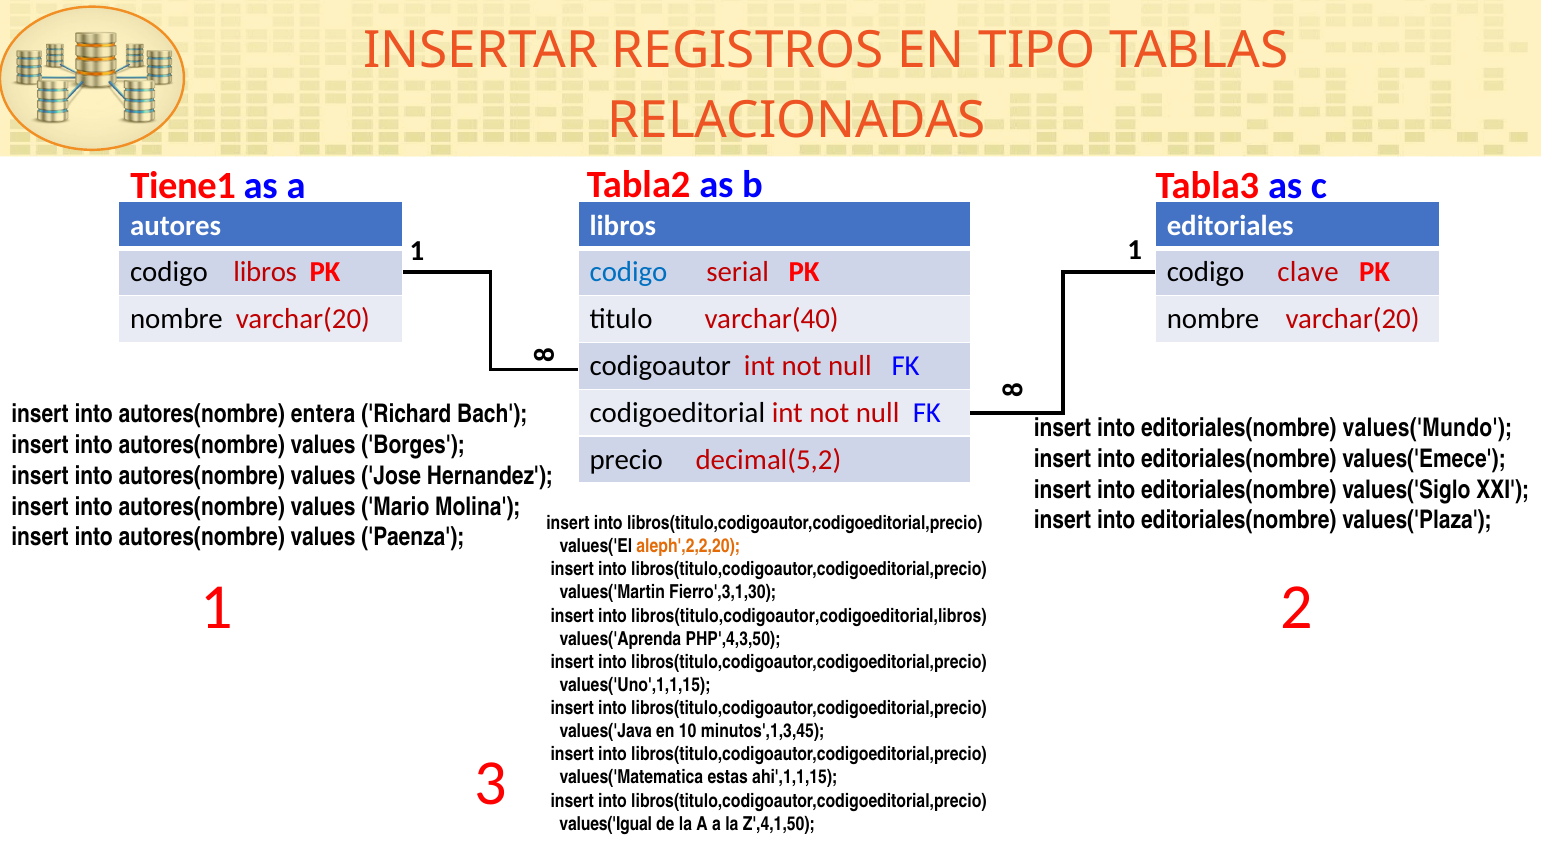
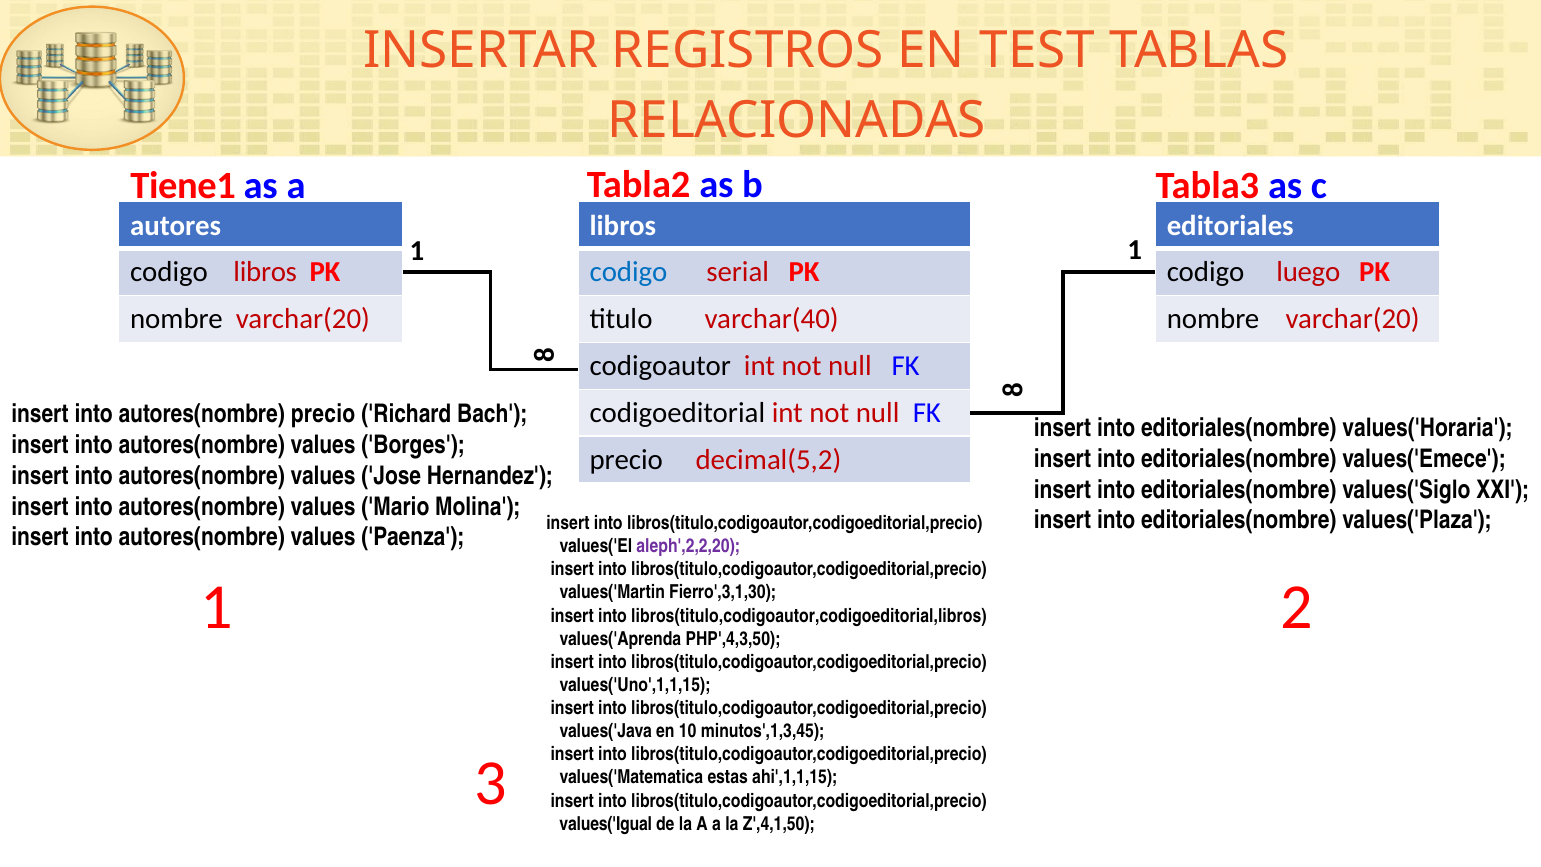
TIPO: TIPO -> TEST
clave: clave -> luego
autores(nombre entera: entera -> precio
values('Mundo: values('Mundo -> values('Horaria
aleph',2,2,20 colour: orange -> purple
